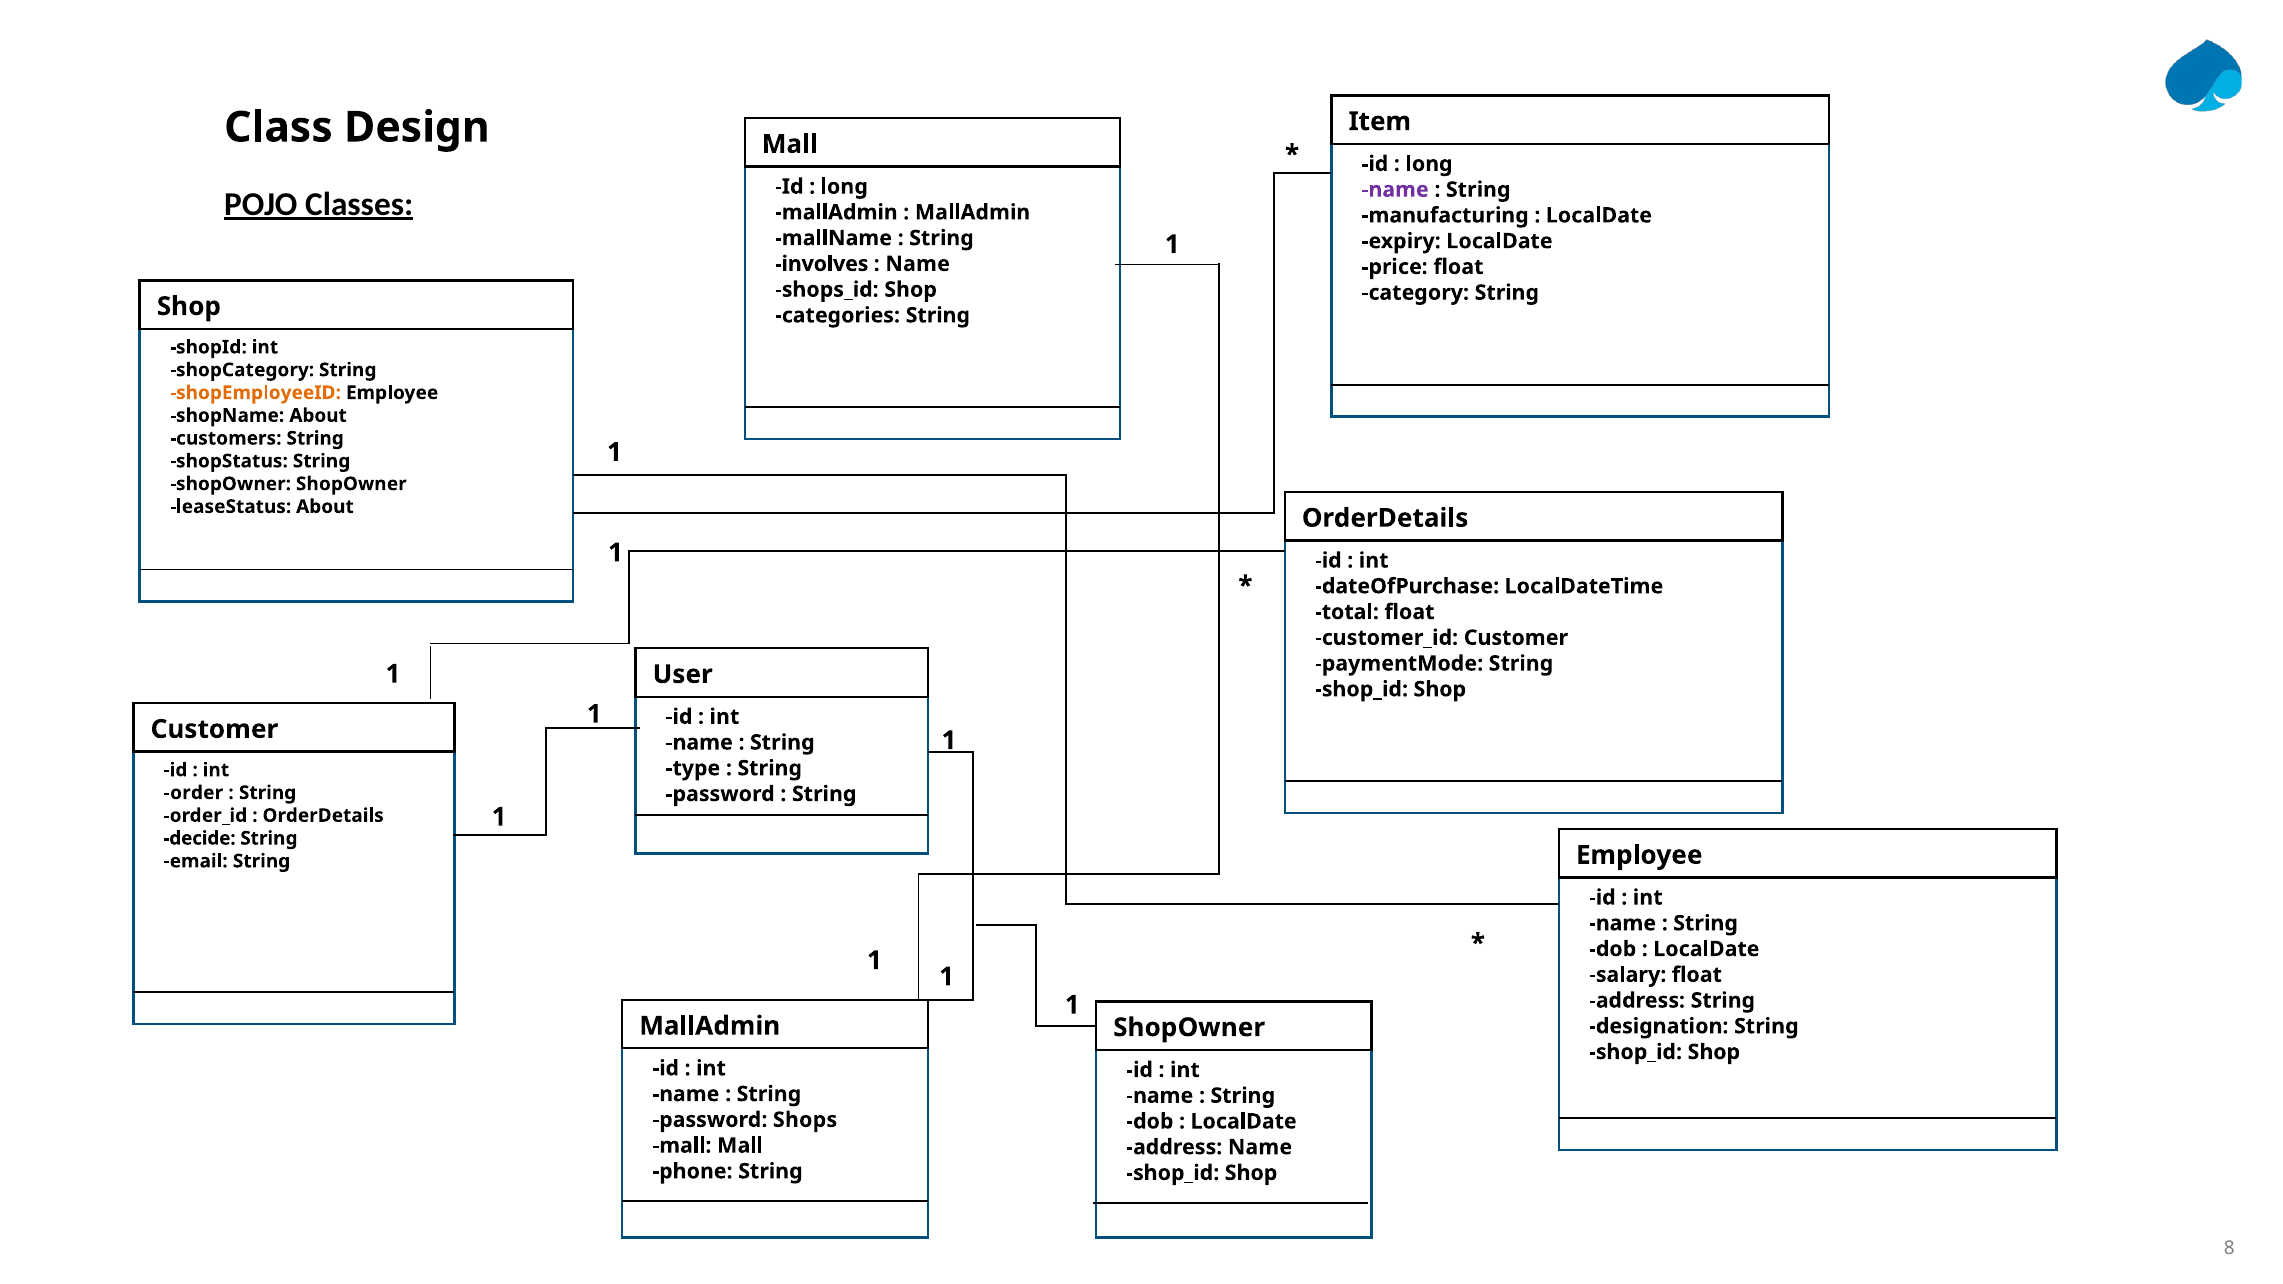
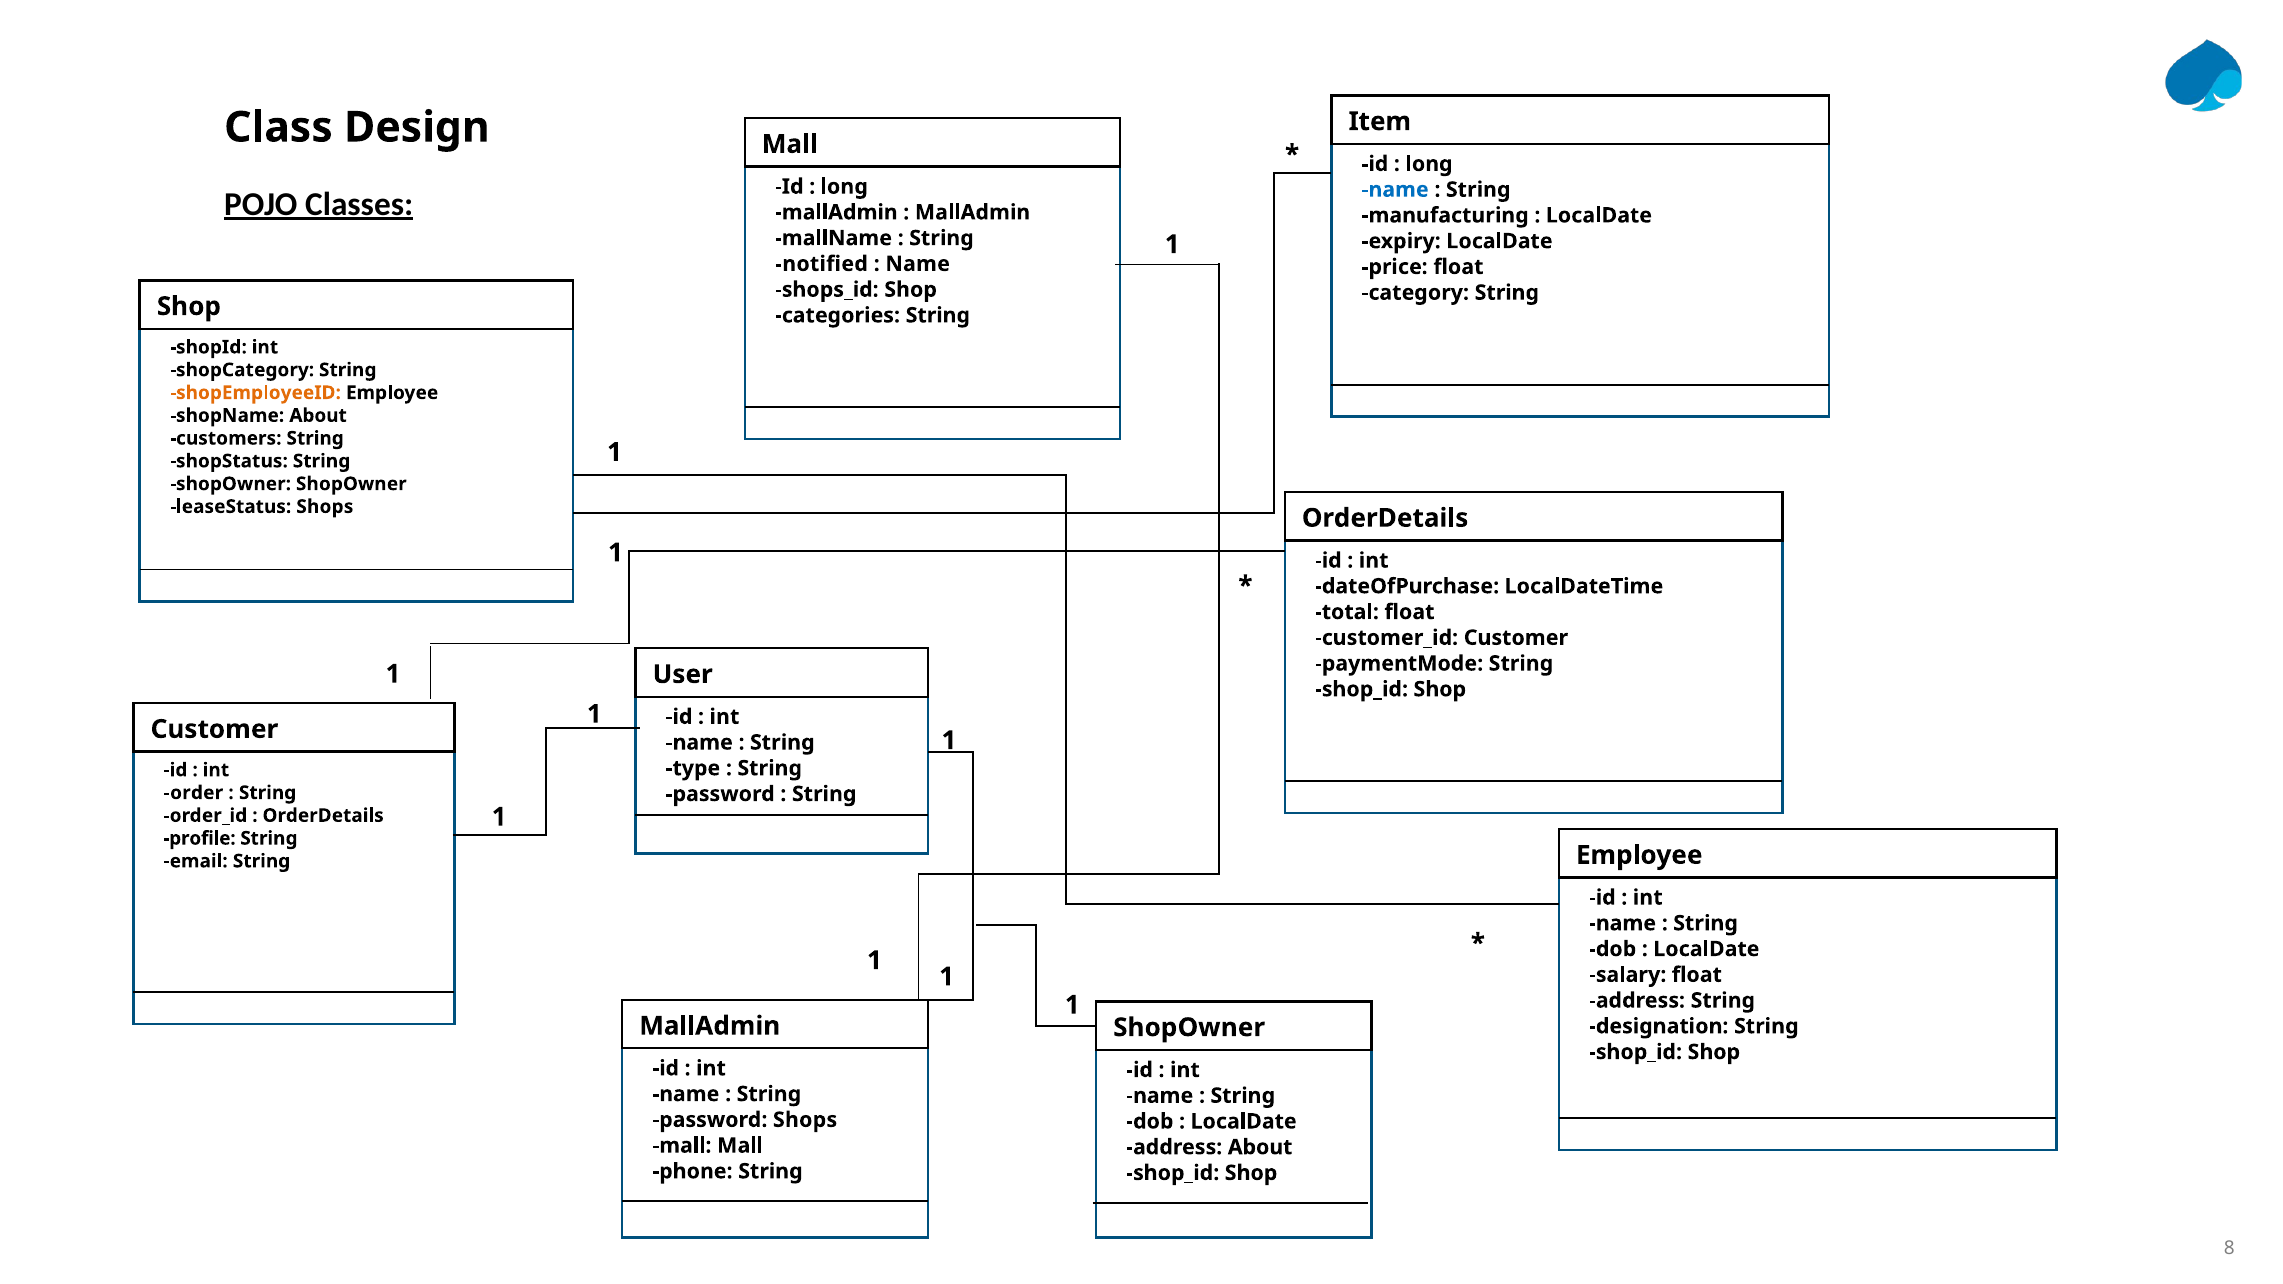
name at (1395, 190) colour: purple -> blue
involves: involves -> notified
leaseStatus About: About -> Shops
decide: decide -> profile
address Name: Name -> About
